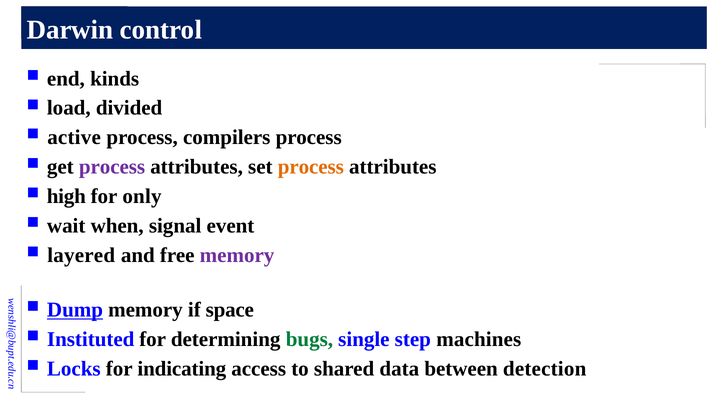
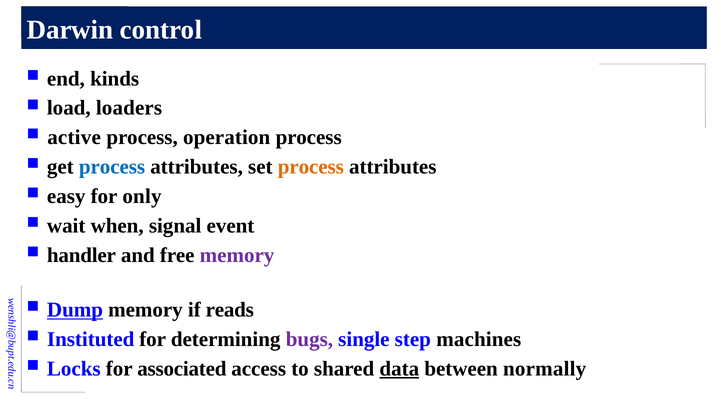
divided: divided -> loaders
compilers: compilers -> operation
process at (112, 167) colour: purple -> blue
high: high -> easy
layered: layered -> handler
space: space -> reads
bugs colour: green -> purple
indicating: indicating -> associated
data underline: none -> present
detection: detection -> normally
